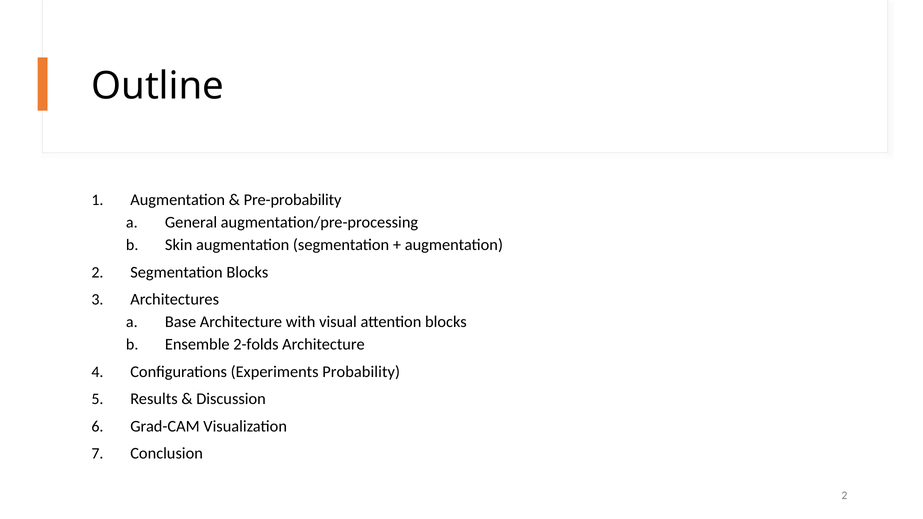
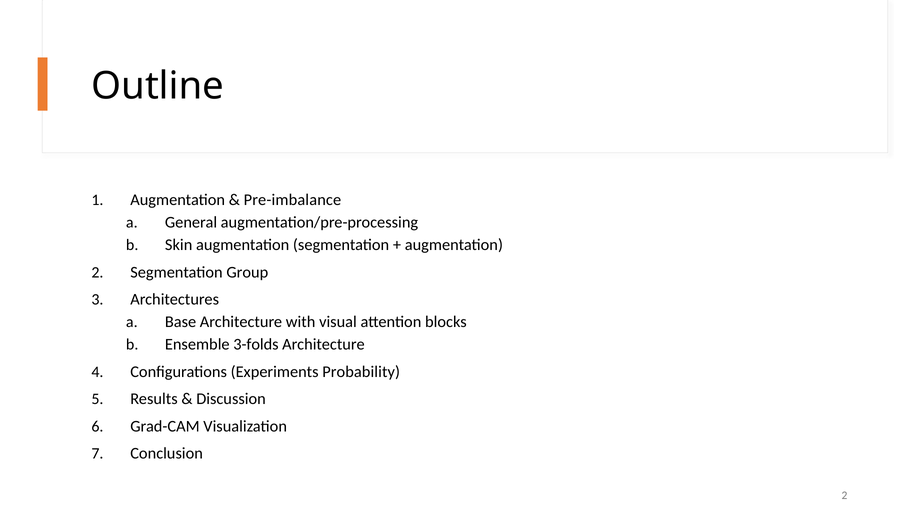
Pre-probability: Pre-probability -> Pre-imbalance
Segmentation Blocks: Blocks -> Group
2-folds: 2-folds -> 3-folds
